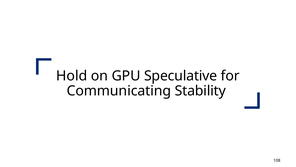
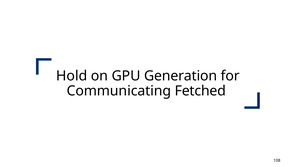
Speculative: Speculative -> Generation
Stability: Stability -> Fetched
